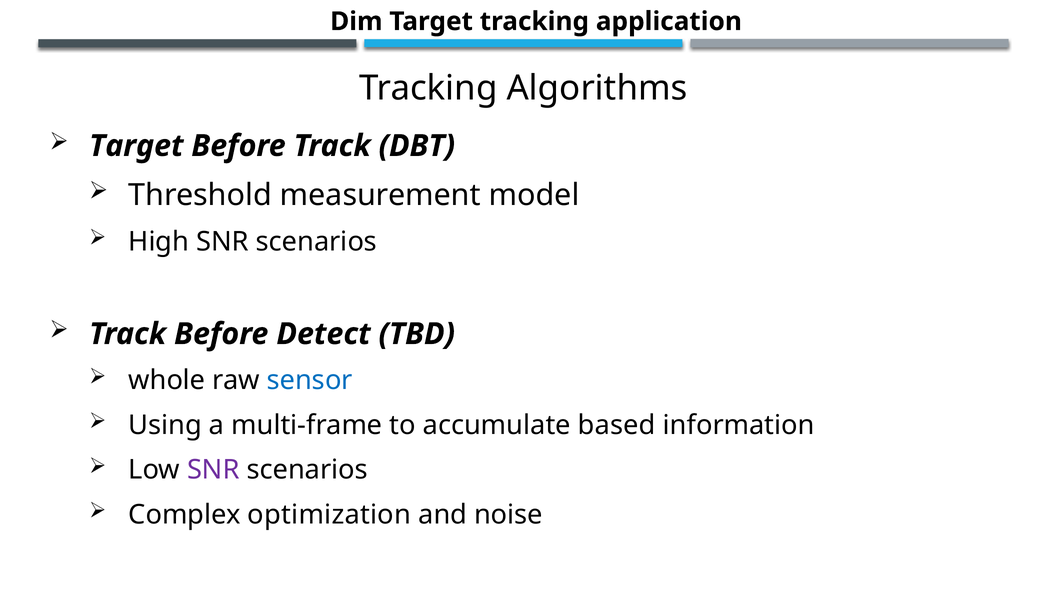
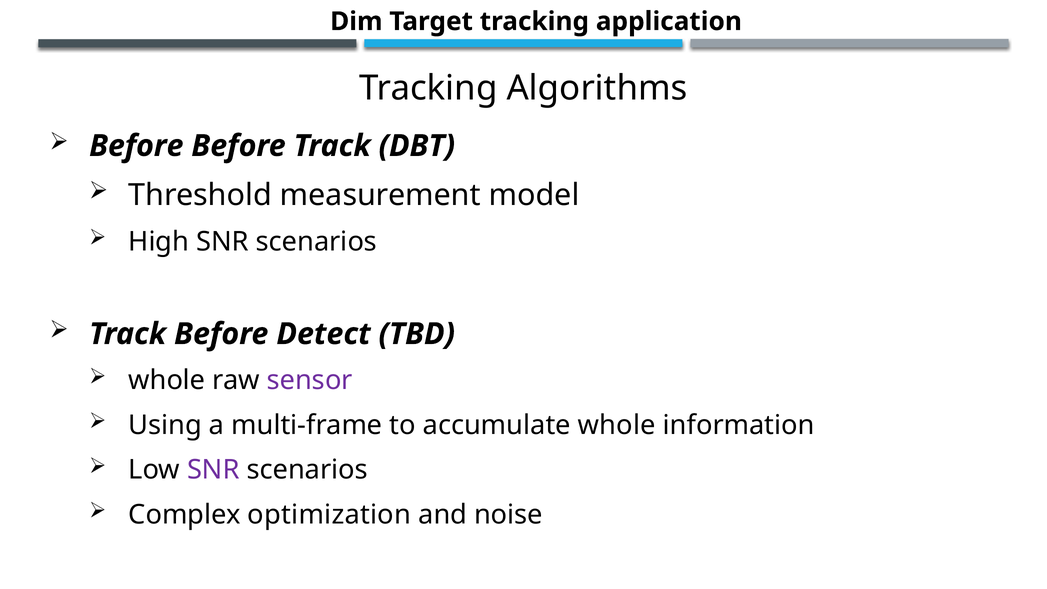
Target at (136, 146): Target -> Before
sensor colour: blue -> purple
accumulate based: based -> whole
